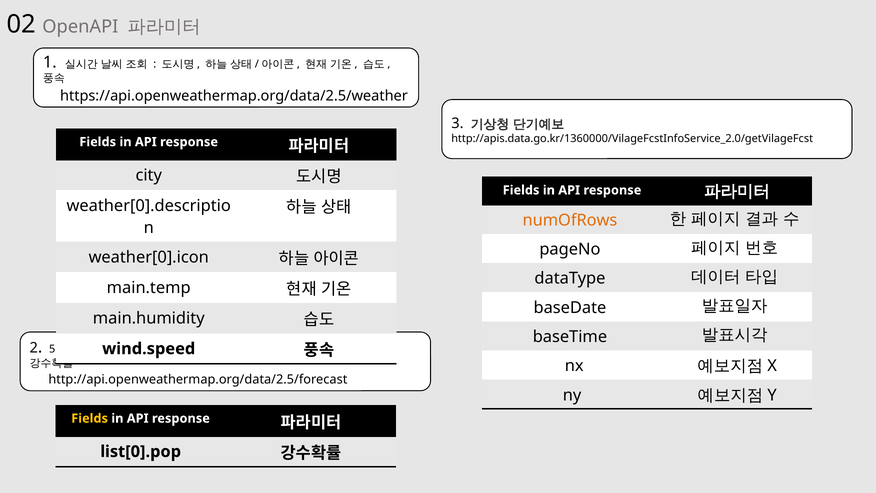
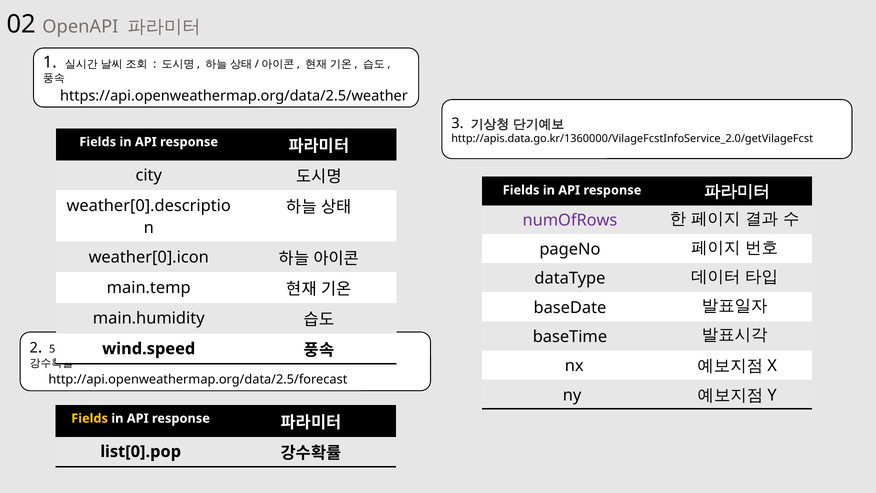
numOfRows colour: orange -> purple
